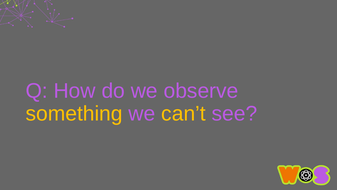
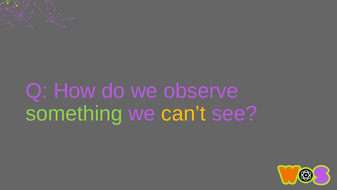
something colour: yellow -> light green
